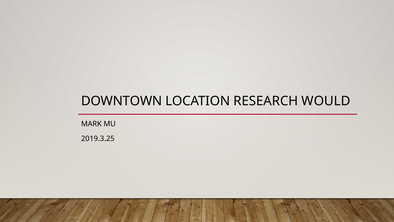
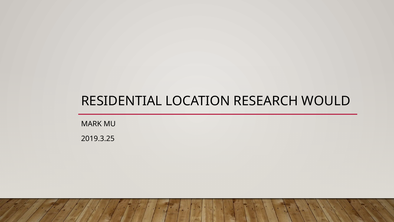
DOWNTOWN: DOWNTOWN -> RESIDENTIAL
